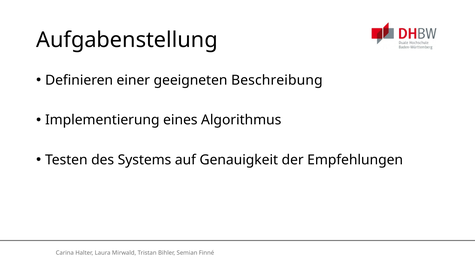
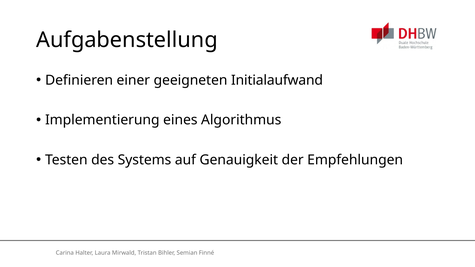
Beschreibung: Beschreibung -> Initialaufwand
